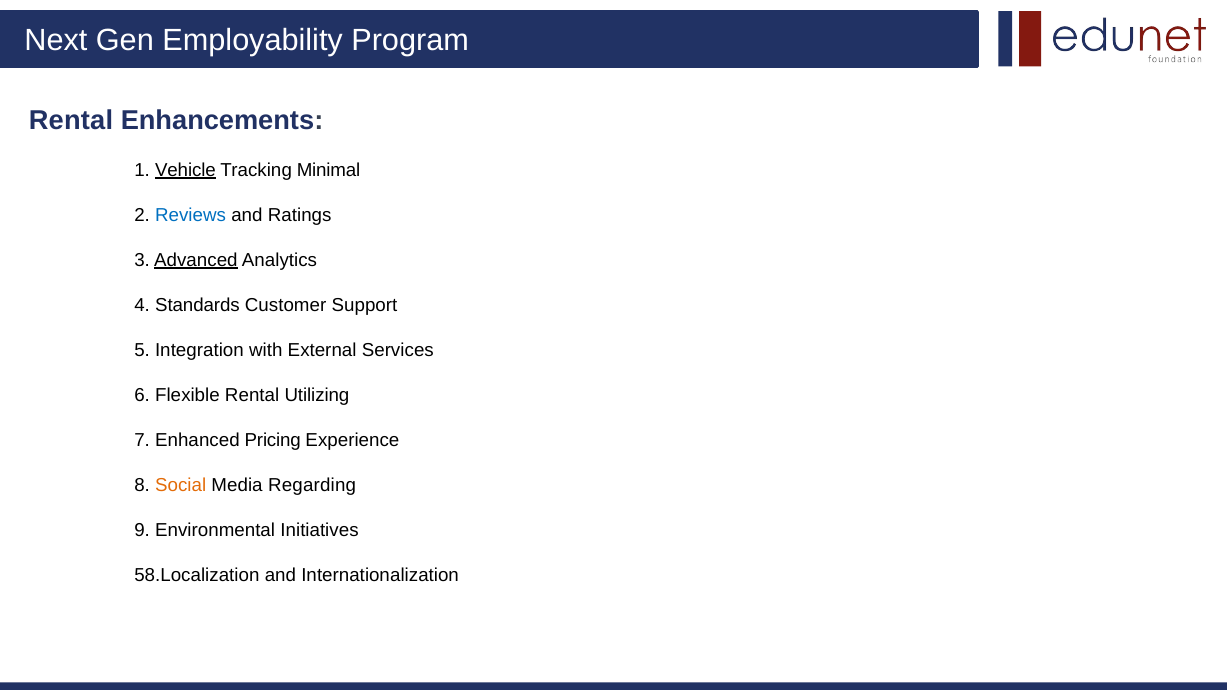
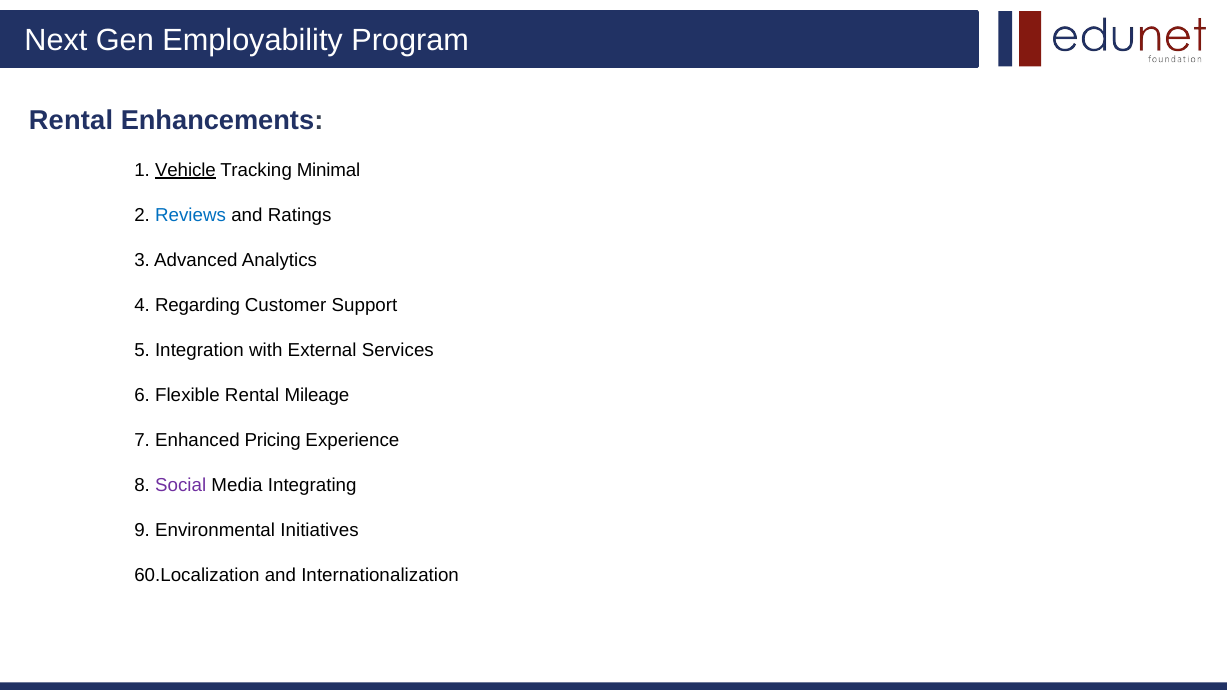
Advanced underline: present -> none
Standards: Standards -> Regarding
Utilizing: Utilizing -> Mileage
Social colour: orange -> purple
Regarding: Regarding -> Integrating
58.Localization: 58.Localization -> 60.Localization
